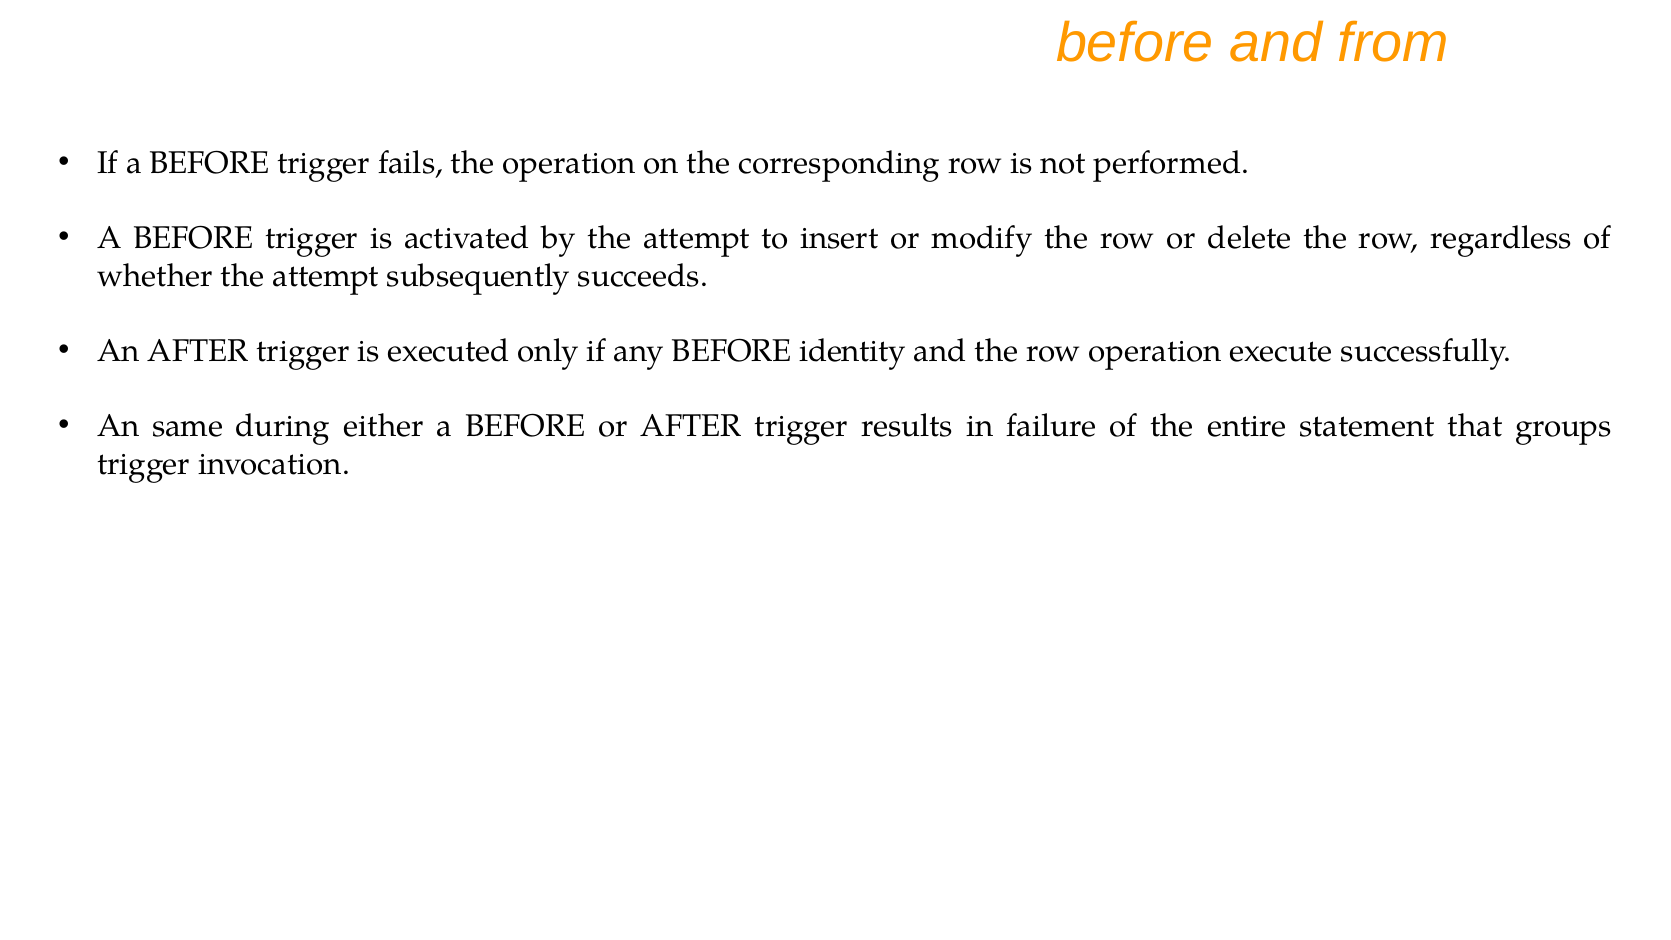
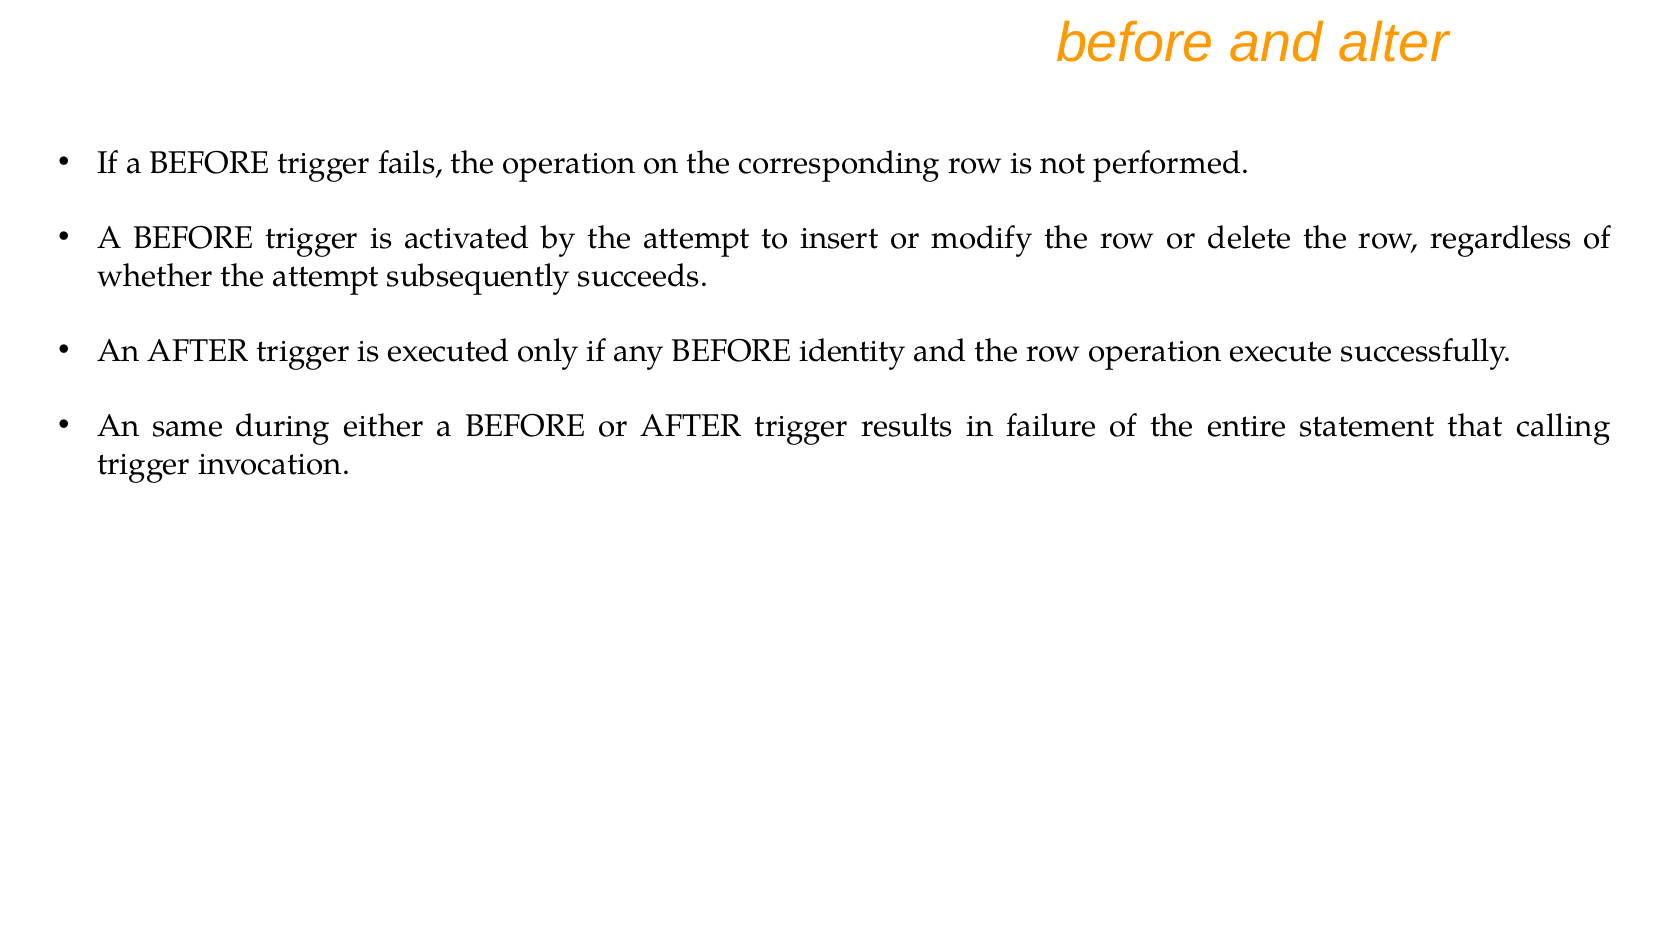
from: from -> alter
groups: groups -> calling
